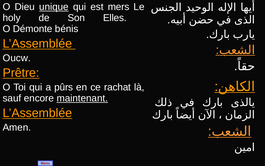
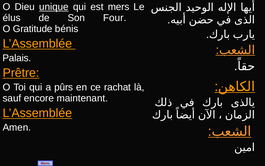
holy: holy -> élus
Elles: Elles -> Four
Démonte: Démonte -> Gratitude
Oucw: Oucw -> Palais
maintenant underline: present -> none
